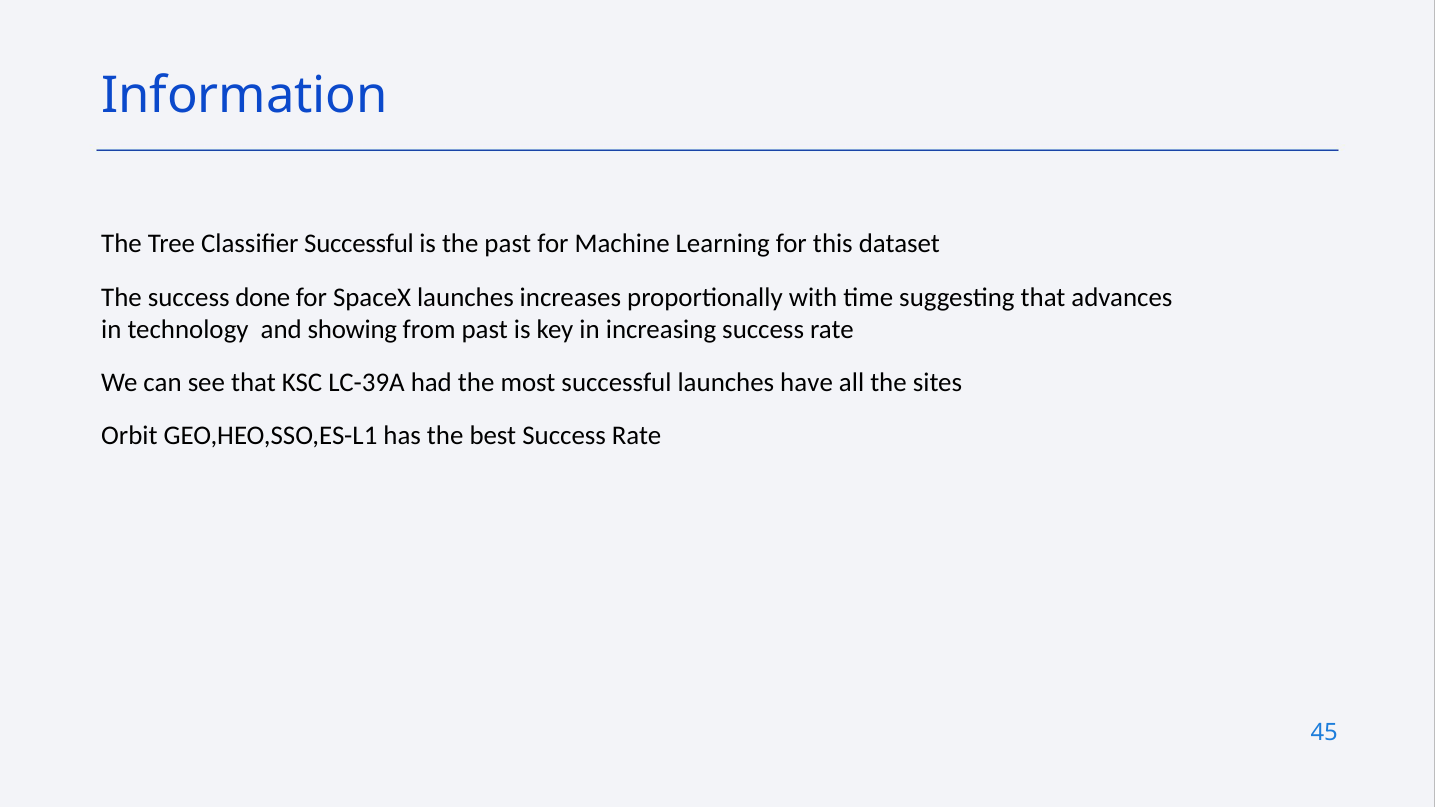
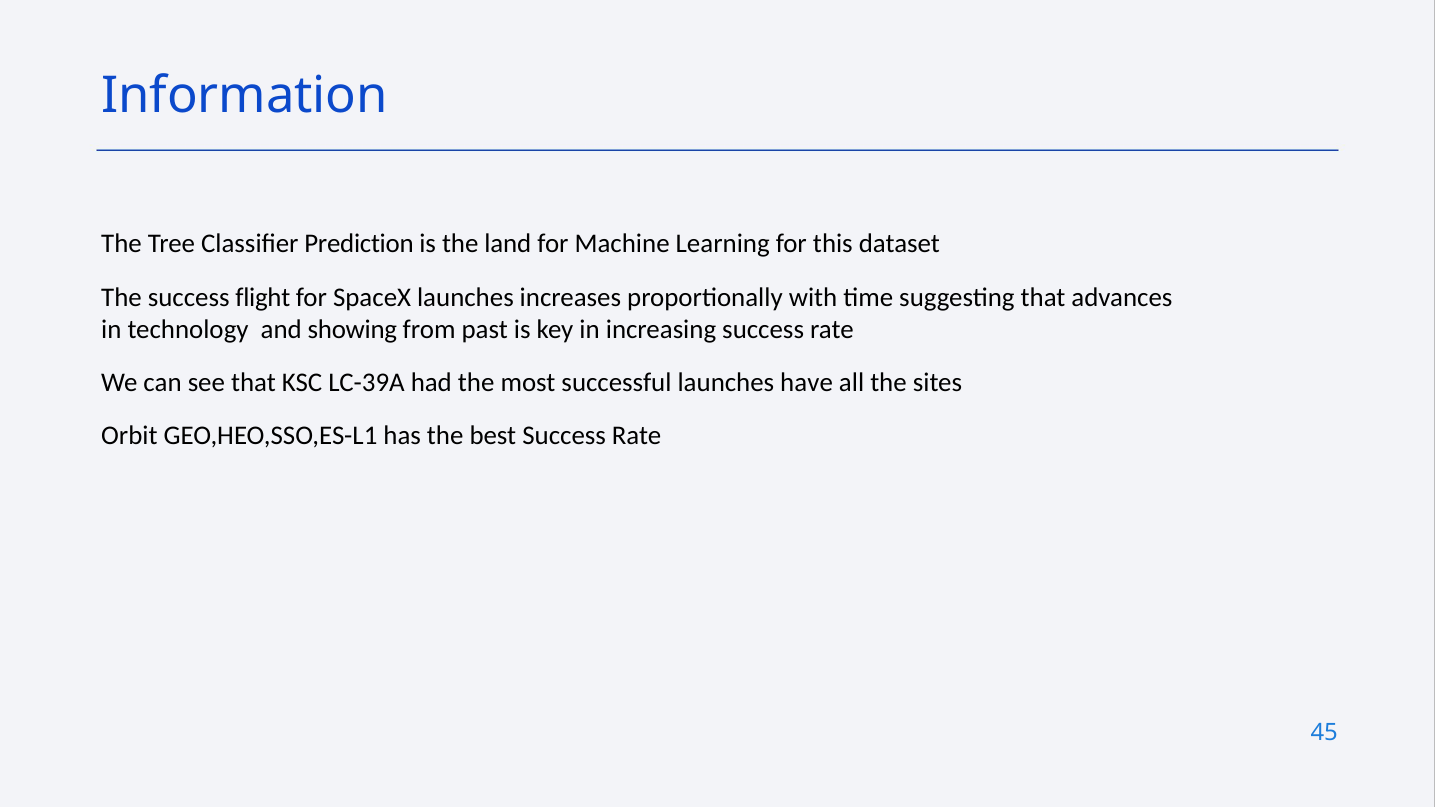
Classifier Successful: Successful -> Prediction
the past: past -> land
done: done -> flight
